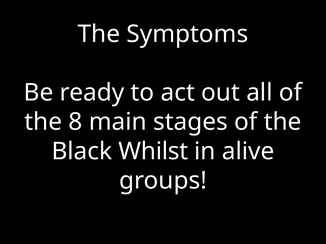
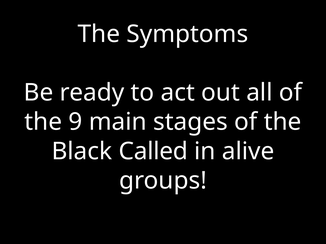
8: 8 -> 9
Whilst: Whilst -> Called
